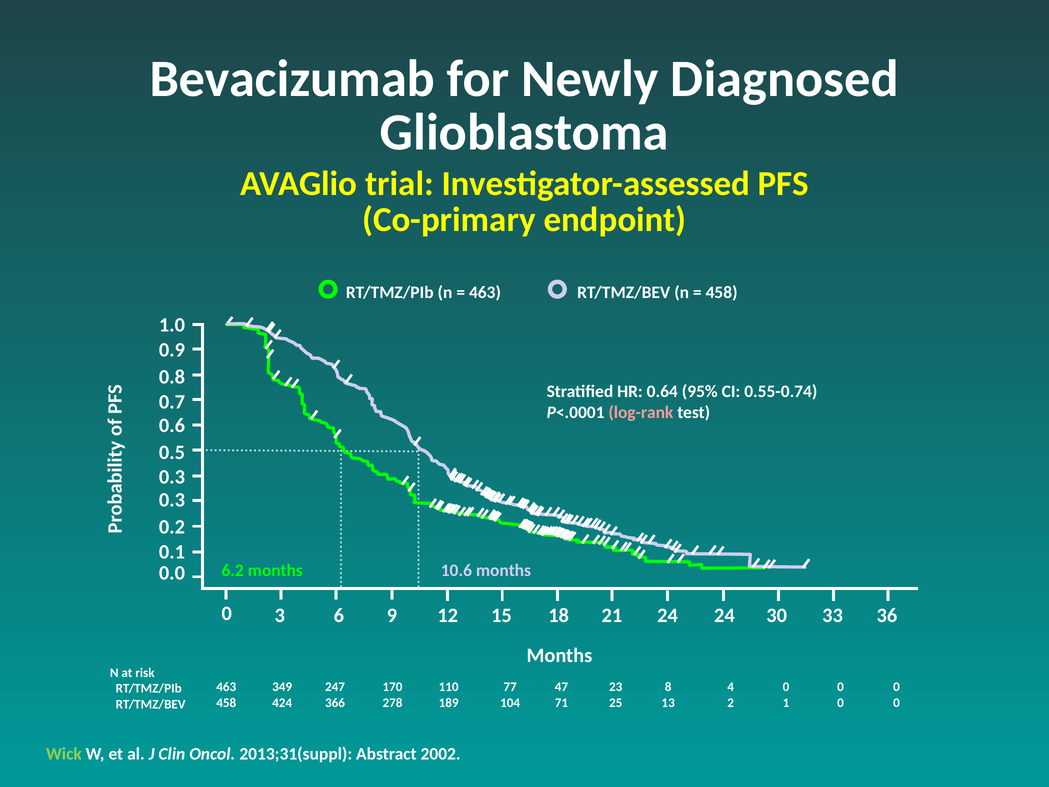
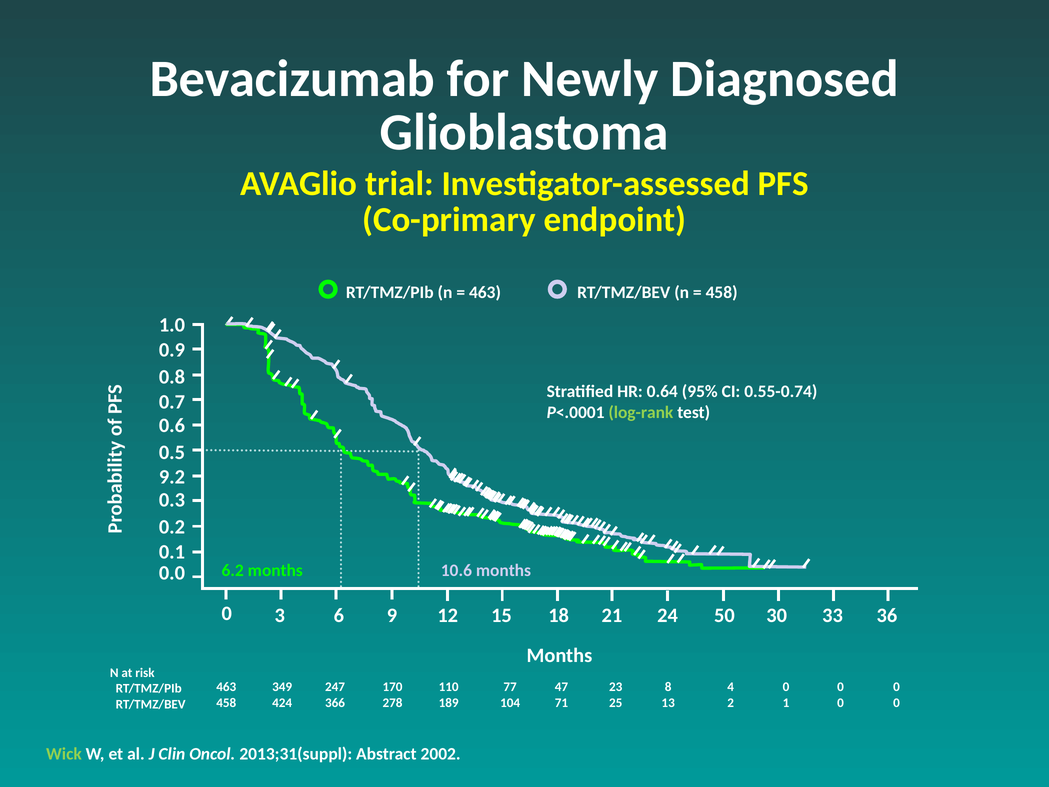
log-rank colour: pink -> light green
0.3 at (172, 477): 0.3 -> 9.2
24 24: 24 -> 50
